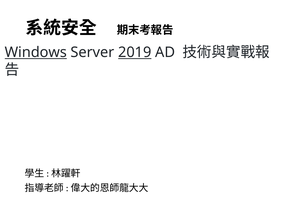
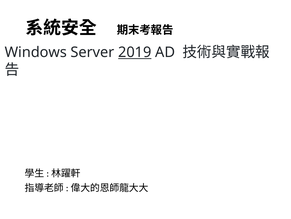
Windows underline: present -> none
